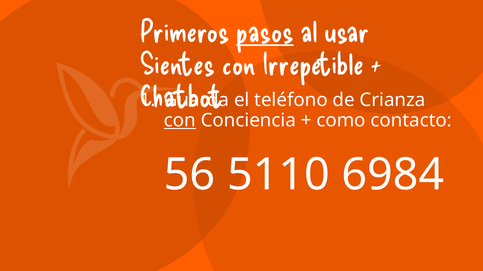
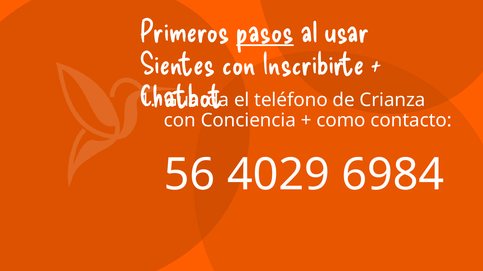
Irrepetible: Irrepetible -> Inscribirte
con at (180, 121) underline: present -> none
5110: 5110 -> 4029
